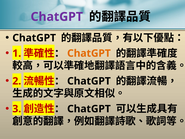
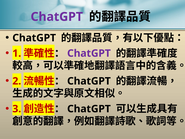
ChatGPT at (89, 53) colour: orange -> purple
